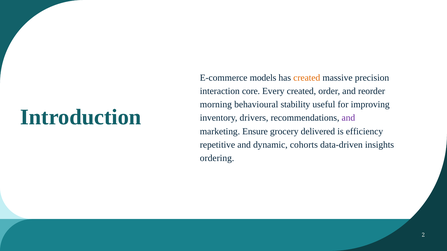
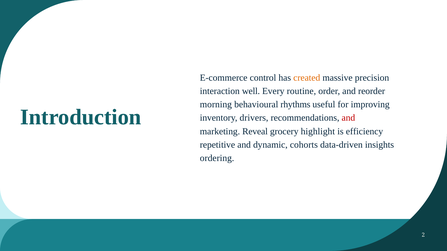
models: models -> control
core: core -> well
Every created: created -> routine
stability: stability -> rhythms
and at (348, 118) colour: purple -> red
Ensure: Ensure -> Reveal
delivered: delivered -> highlight
